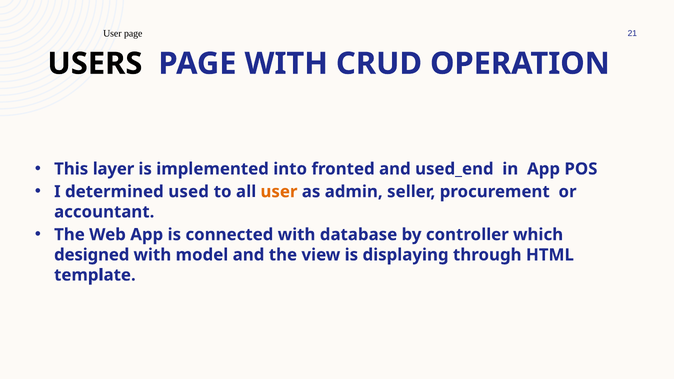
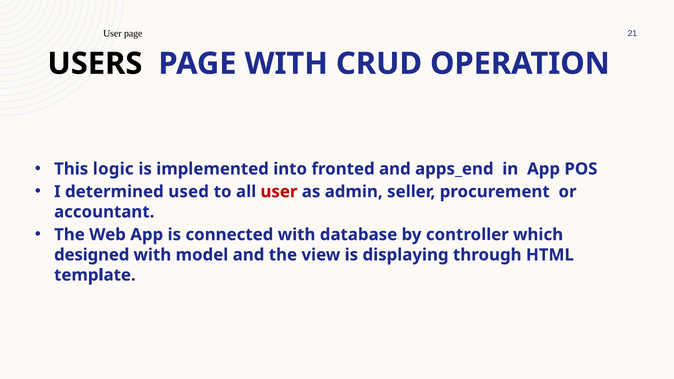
layer: layer -> logic
used_end: used_end -> apps_end
user at (279, 192) colour: orange -> red
